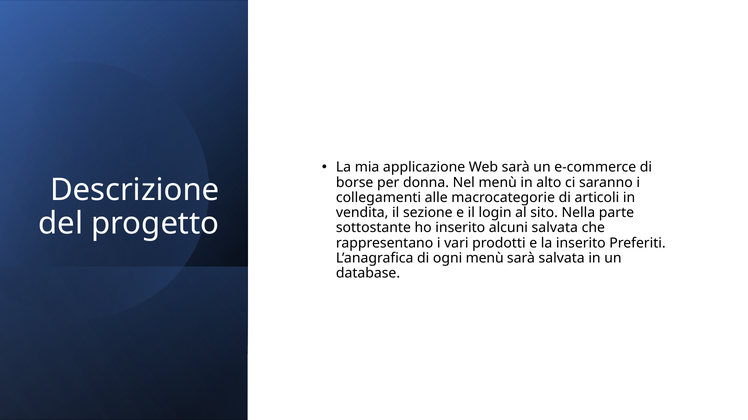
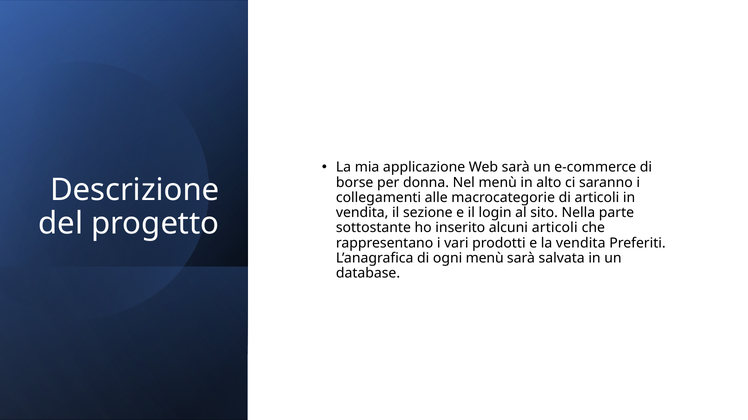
alcuni salvata: salvata -> articoli
la inserito: inserito -> vendita
